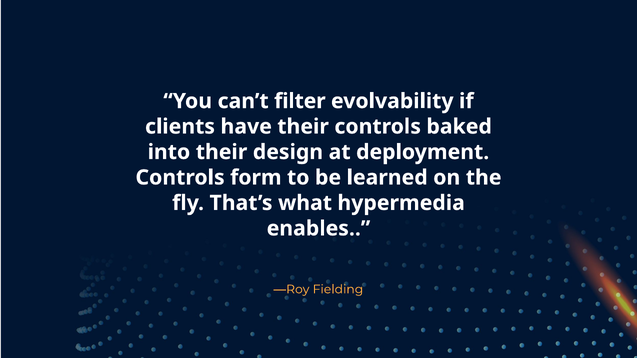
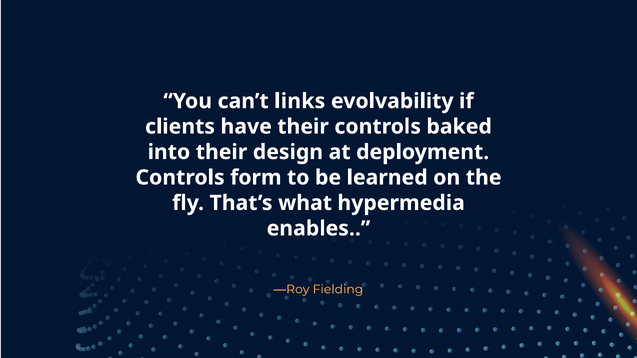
filter: filter -> links
